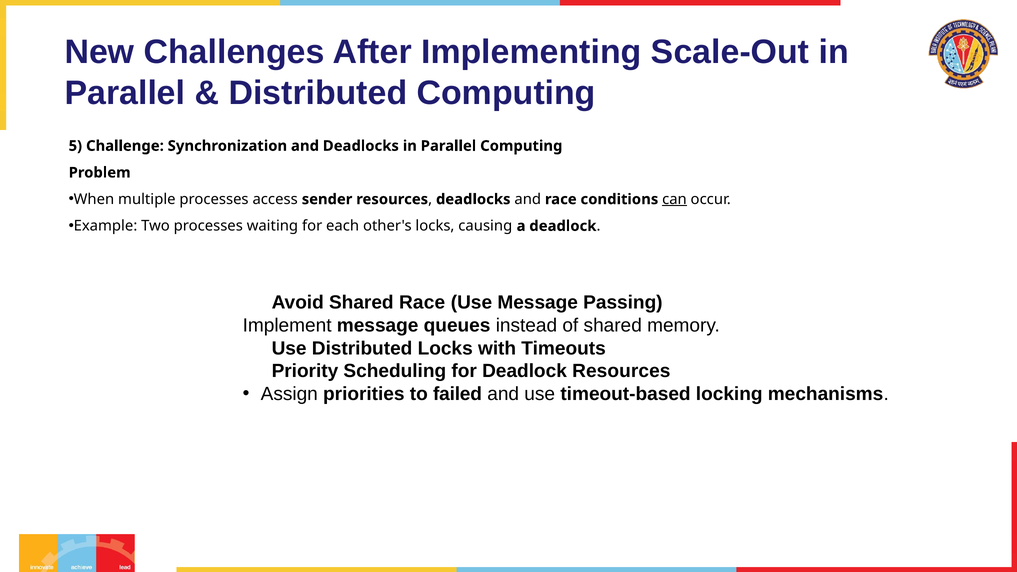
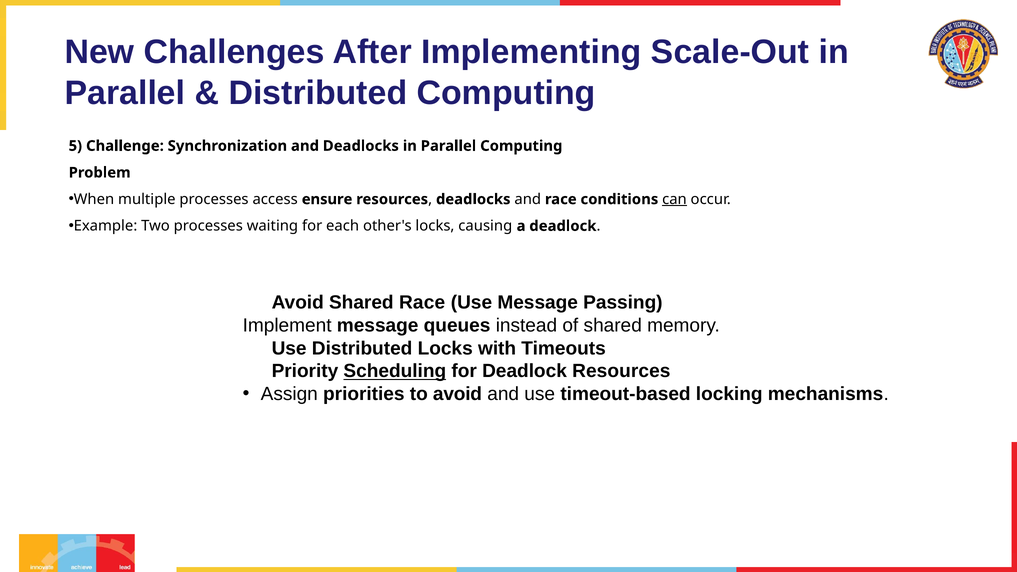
sender: sender -> ensure
Scheduling underline: none -> present
to failed: failed -> avoid
